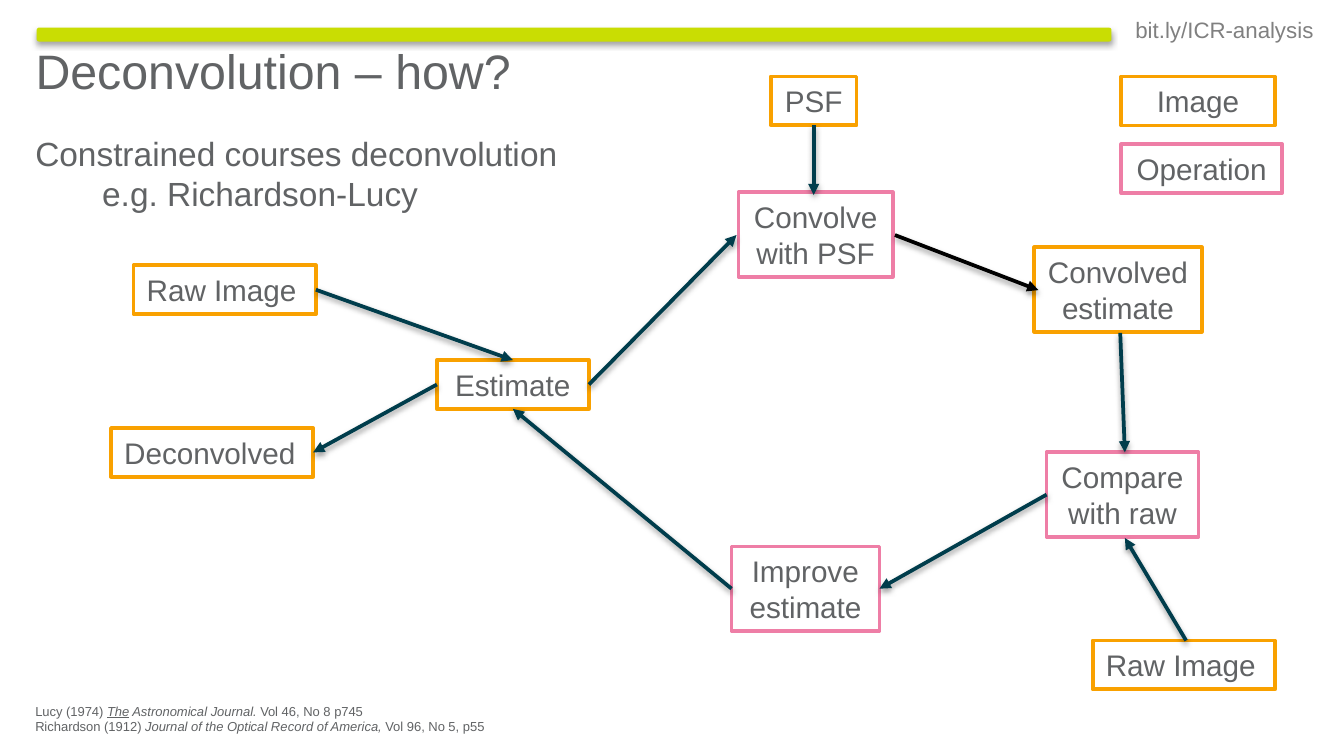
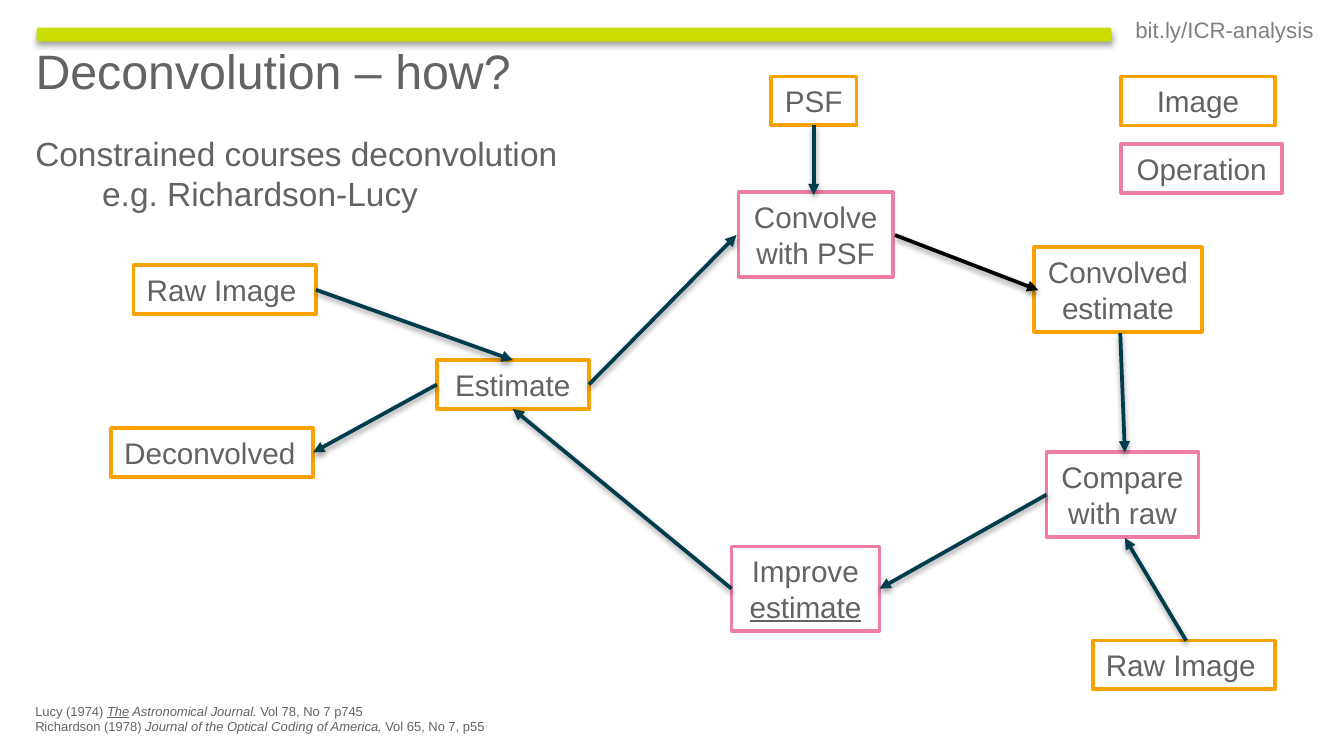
estimate at (805, 608) underline: none -> present
46: 46 -> 78
8 at (327, 711): 8 -> 7
1912: 1912 -> 1978
Record: Record -> Coding
96: 96 -> 65
5 at (454, 727): 5 -> 7
